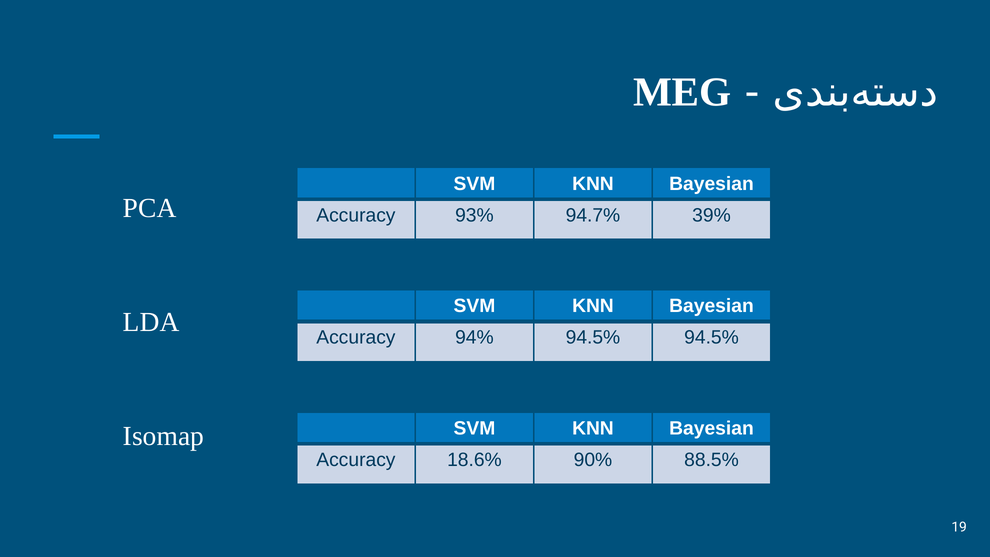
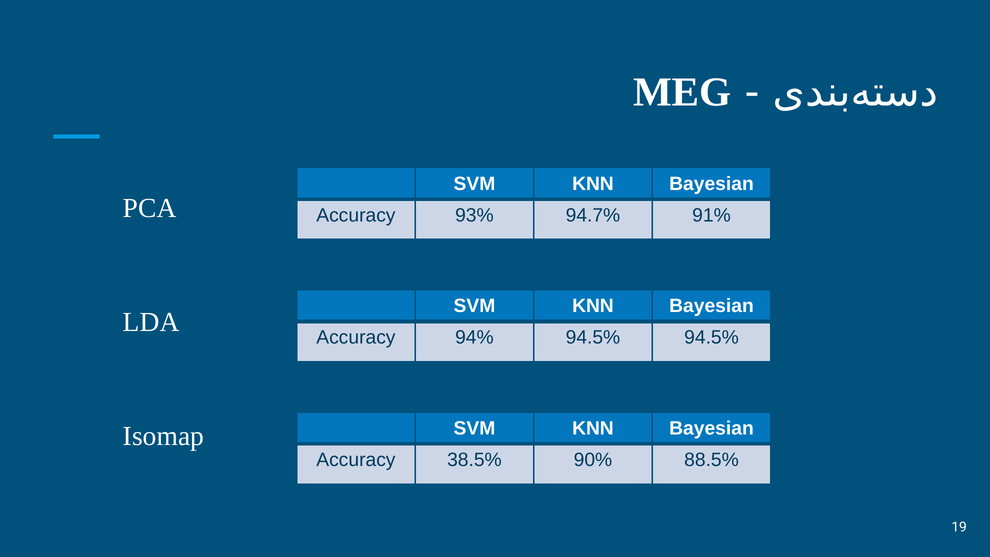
39%: 39% -> 91%
18.6%: 18.6% -> 38.5%
